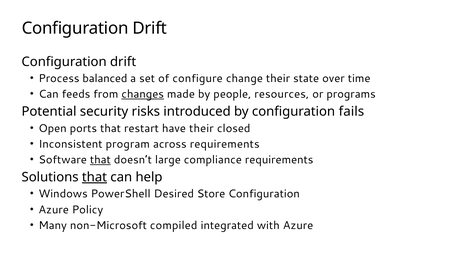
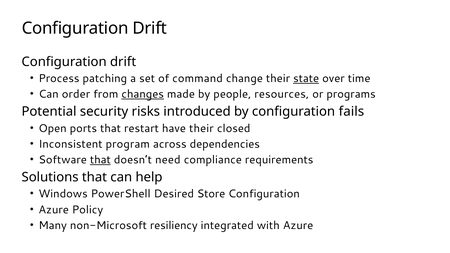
balanced: balanced -> patching
configure: configure -> command
state underline: none -> present
feeds: feeds -> order
across requirements: requirements -> dependencies
large: large -> need
that at (94, 177) underline: present -> none
compiled: compiled -> resiliency
